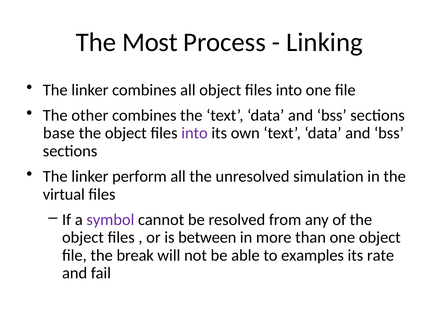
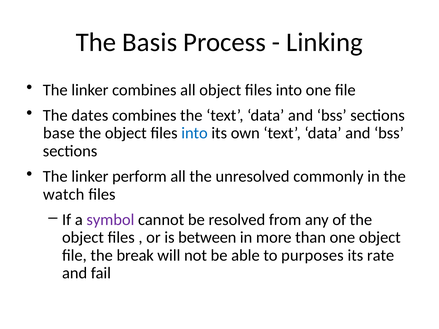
Most: Most -> Basis
other: other -> dates
into at (194, 133) colour: purple -> blue
simulation: simulation -> commonly
virtual: virtual -> watch
examples: examples -> purposes
